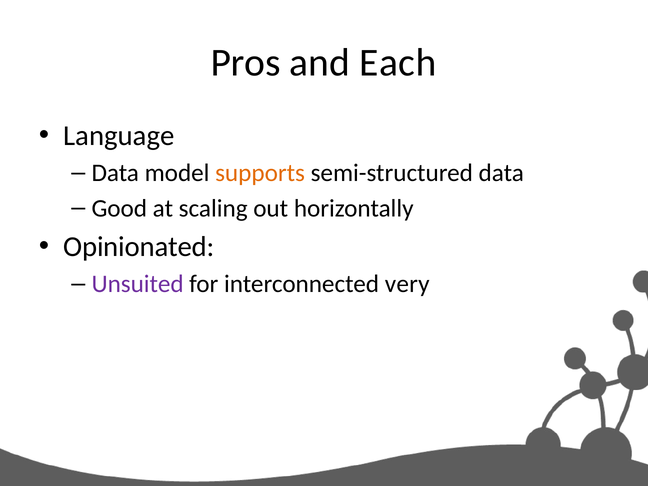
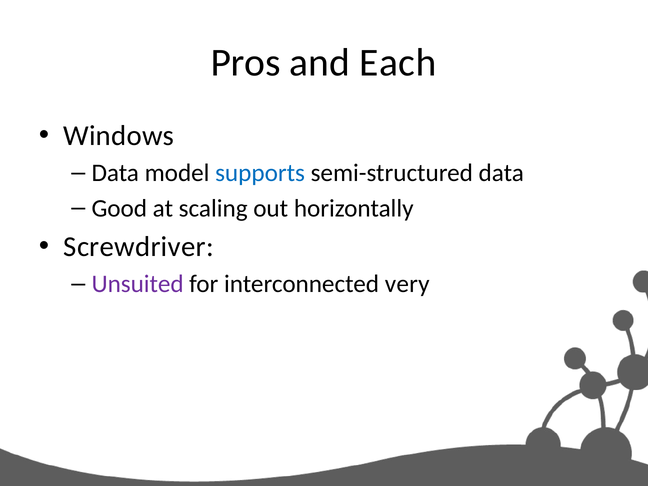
Language: Language -> Windows
supports colour: orange -> blue
Opinionated: Opinionated -> Screwdriver
